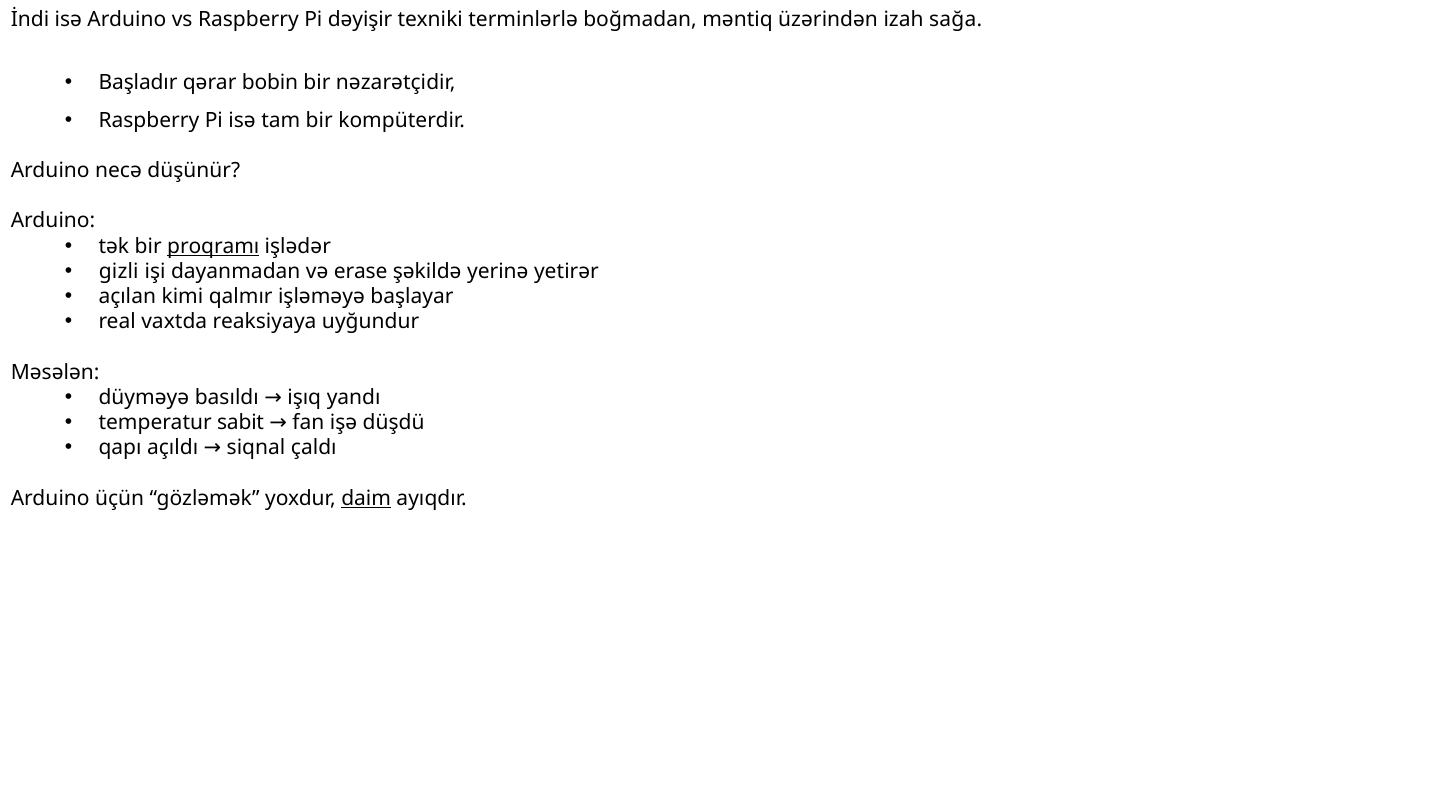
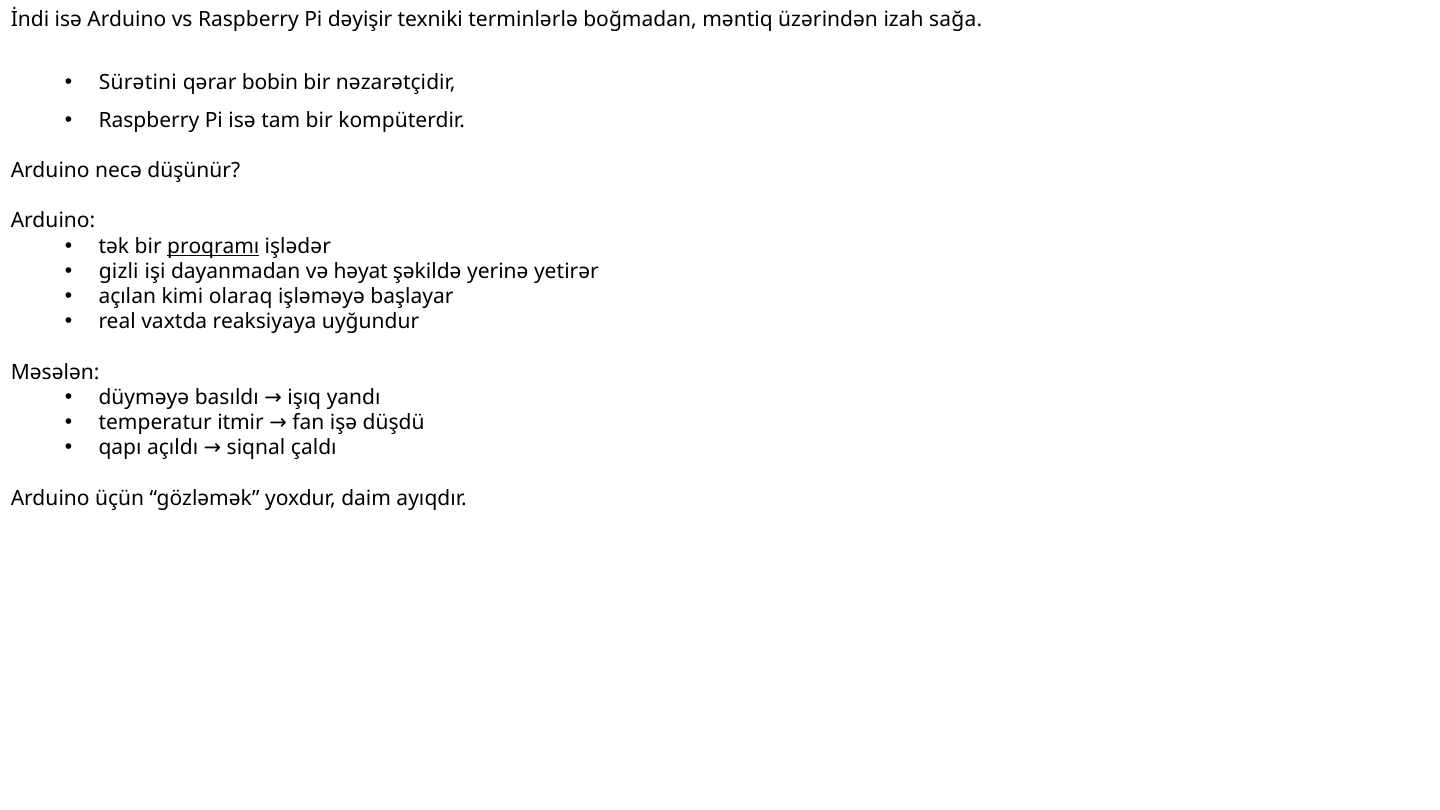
Başladır: Başladır -> Sürətini
erase: erase -> həyat
qalmır: qalmır -> olaraq
sabit: sabit -> itmir
daim underline: present -> none
